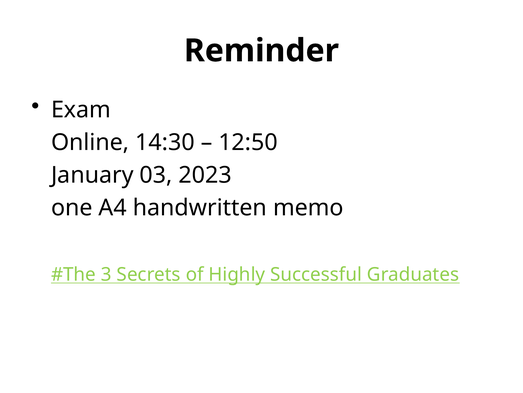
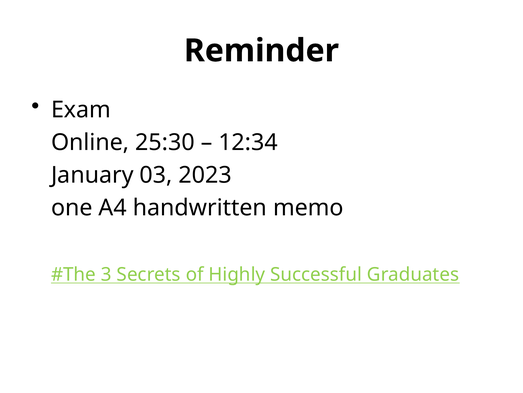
14:30: 14:30 -> 25:30
12:50: 12:50 -> 12:34
